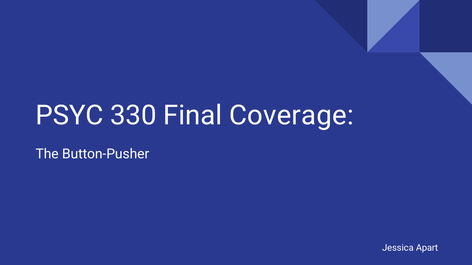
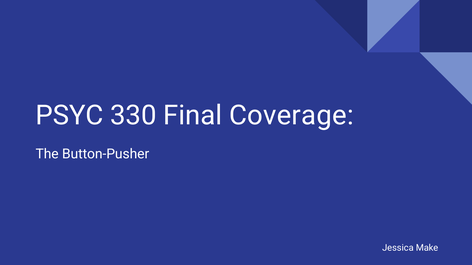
Apart: Apart -> Make
